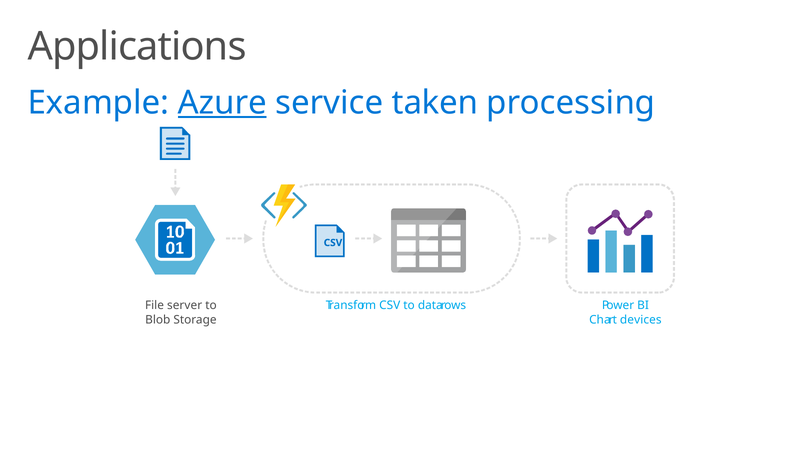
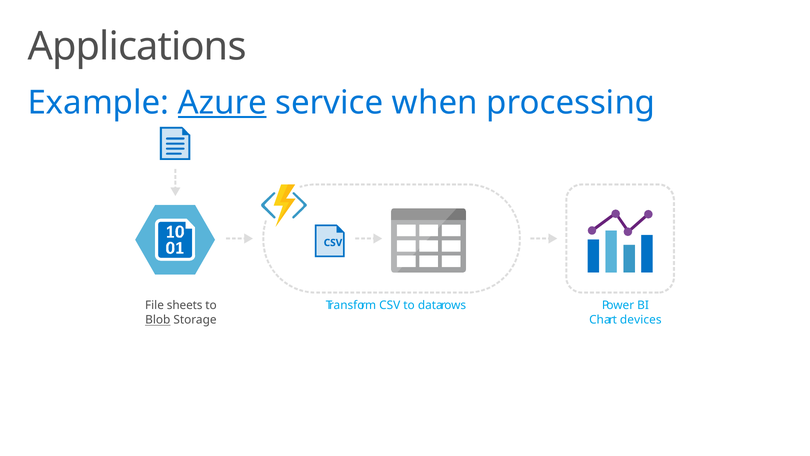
taken: taken -> when
server: server -> sheets
Blob underline: none -> present
